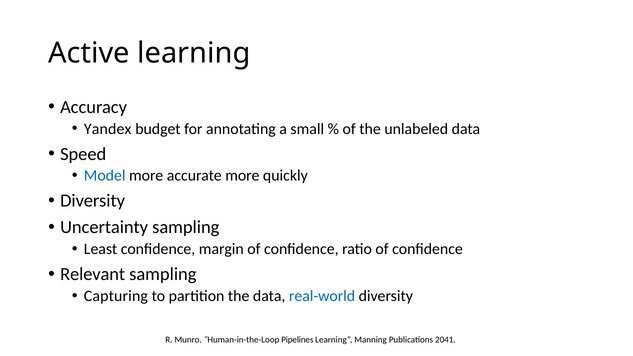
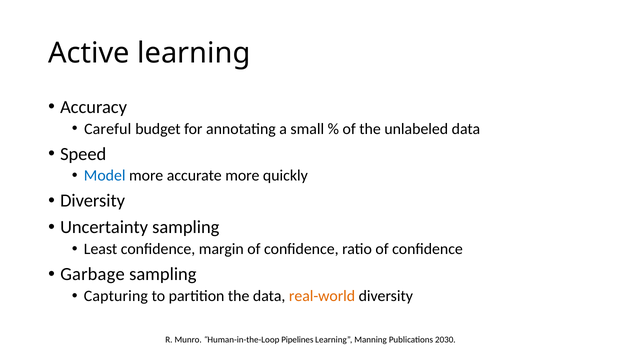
Yandex: Yandex -> Careful
Relevant: Relevant -> Garbage
real-world colour: blue -> orange
2041: 2041 -> 2030
